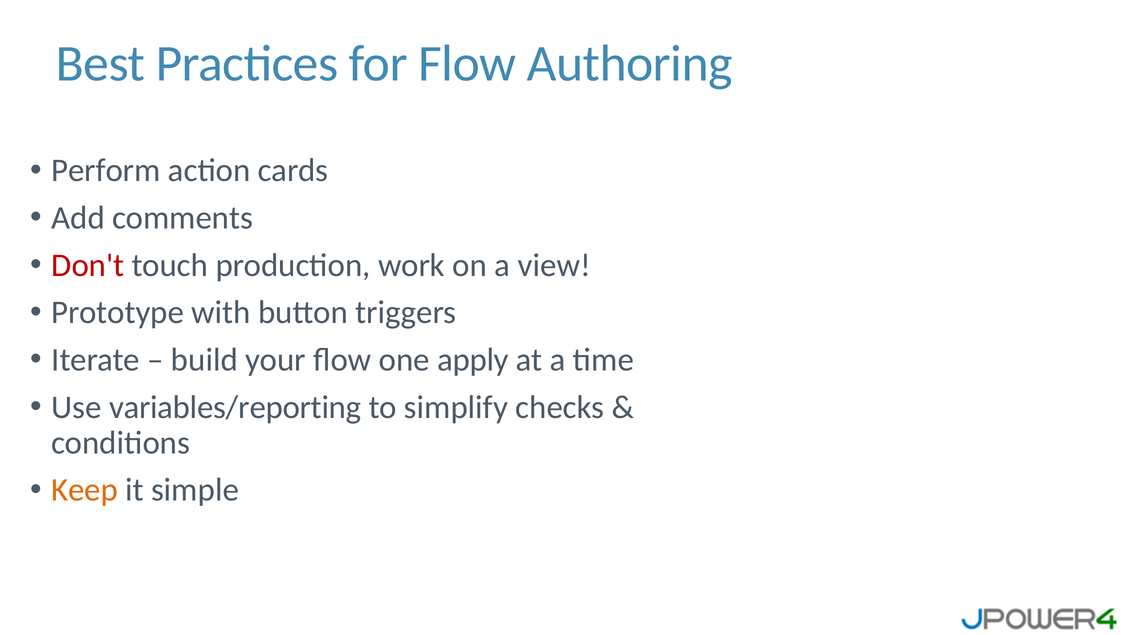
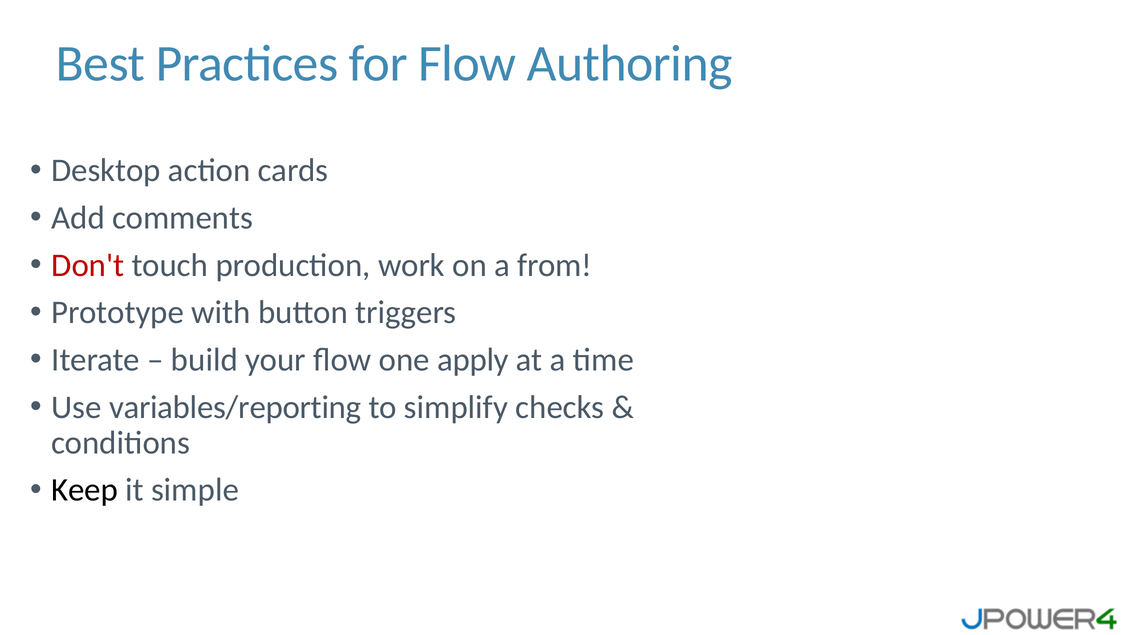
Perform: Perform -> Desktop
view: view -> from
Keep colour: orange -> black
